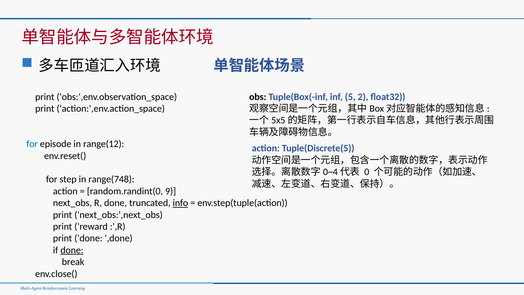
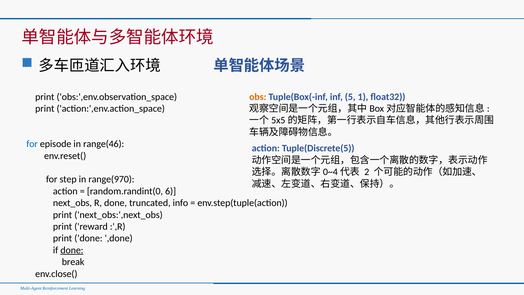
obs colour: black -> orange
2: 2 -> 1
range(12: range(12 -> range(46
0: 0 -> 2
range(748: range(748 -> range(970
9: 9 -> 6
info underline: present -> none
